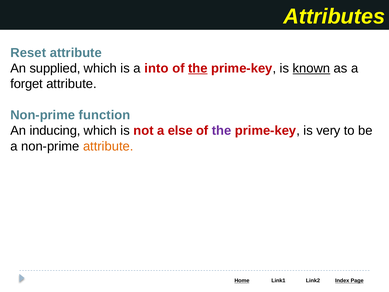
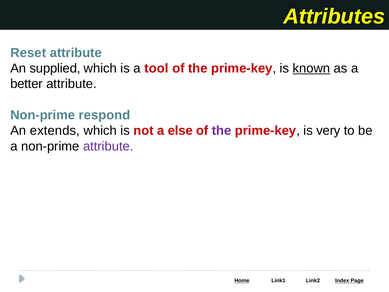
into: into -> tool
the at (198, 68) underline: present -> none
forget: forget -> better
function: function -> respond
inducing: inducing -> extends
attribute at (108, 146) colour: orange -> purple
